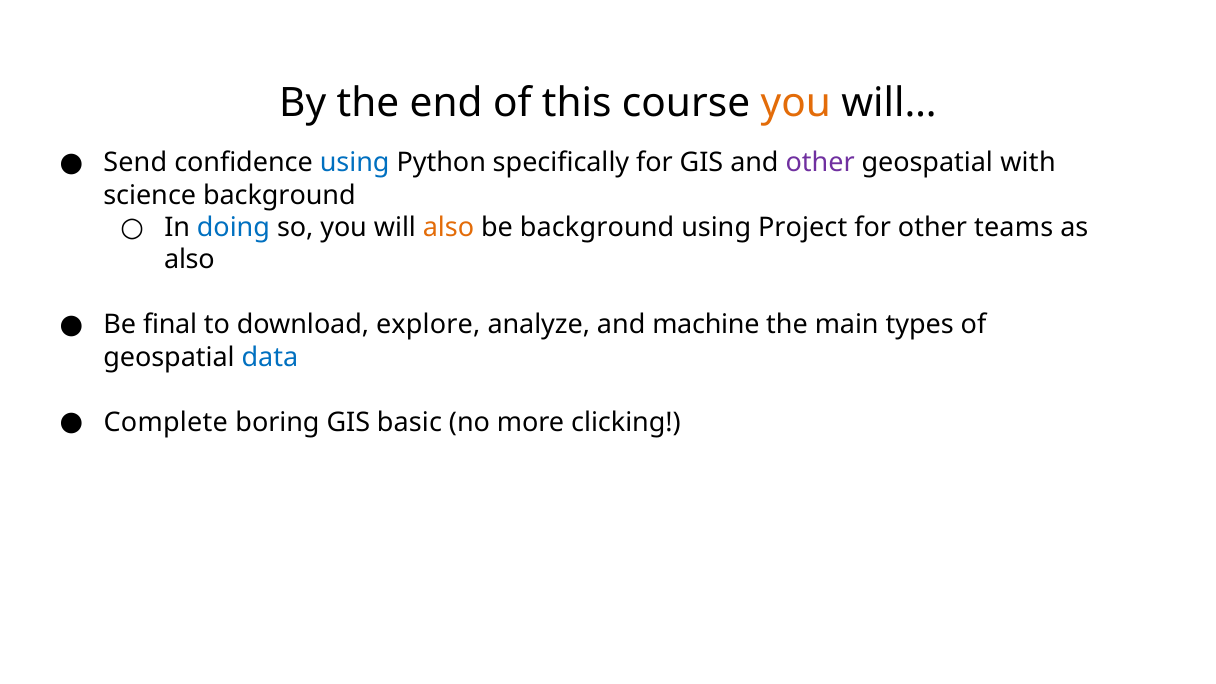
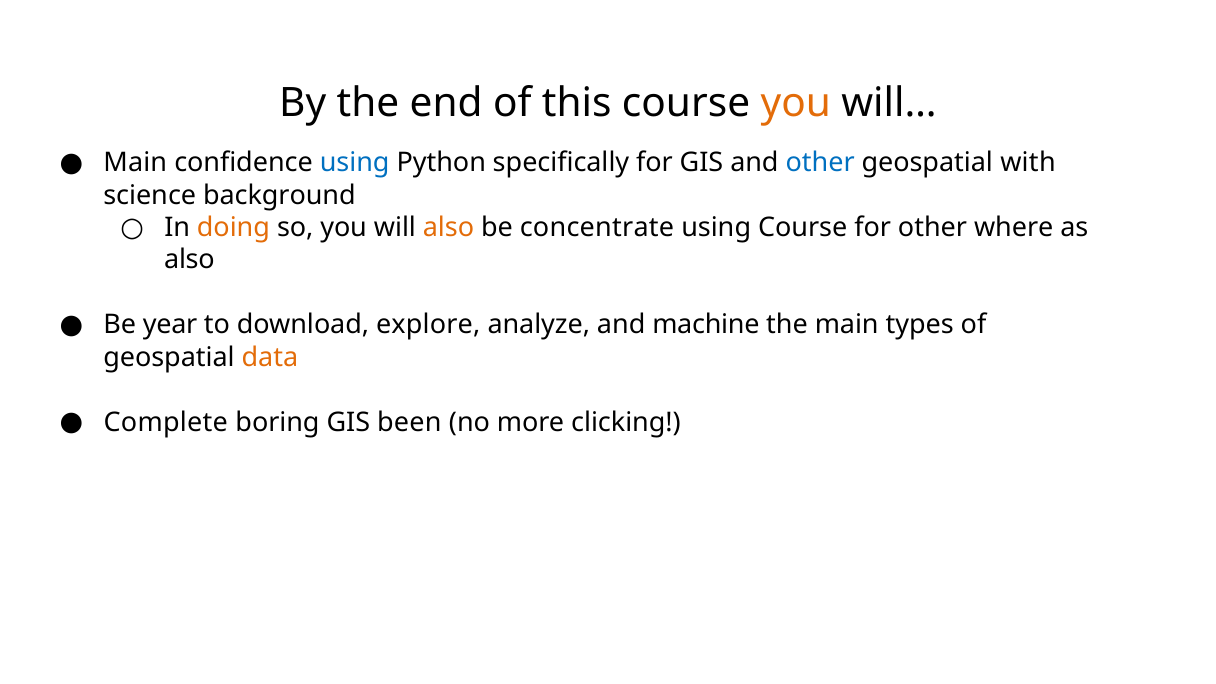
Send at (135, 163): Send -> Main
other at (820, 163) colour: purple -> blue
doing colour: blue -> orange
be background: background -> concentrate
using Project: Project -> Course
teams: teams -> where
final: final -> year
data colour: blue -> orange
basic: basic -> been
